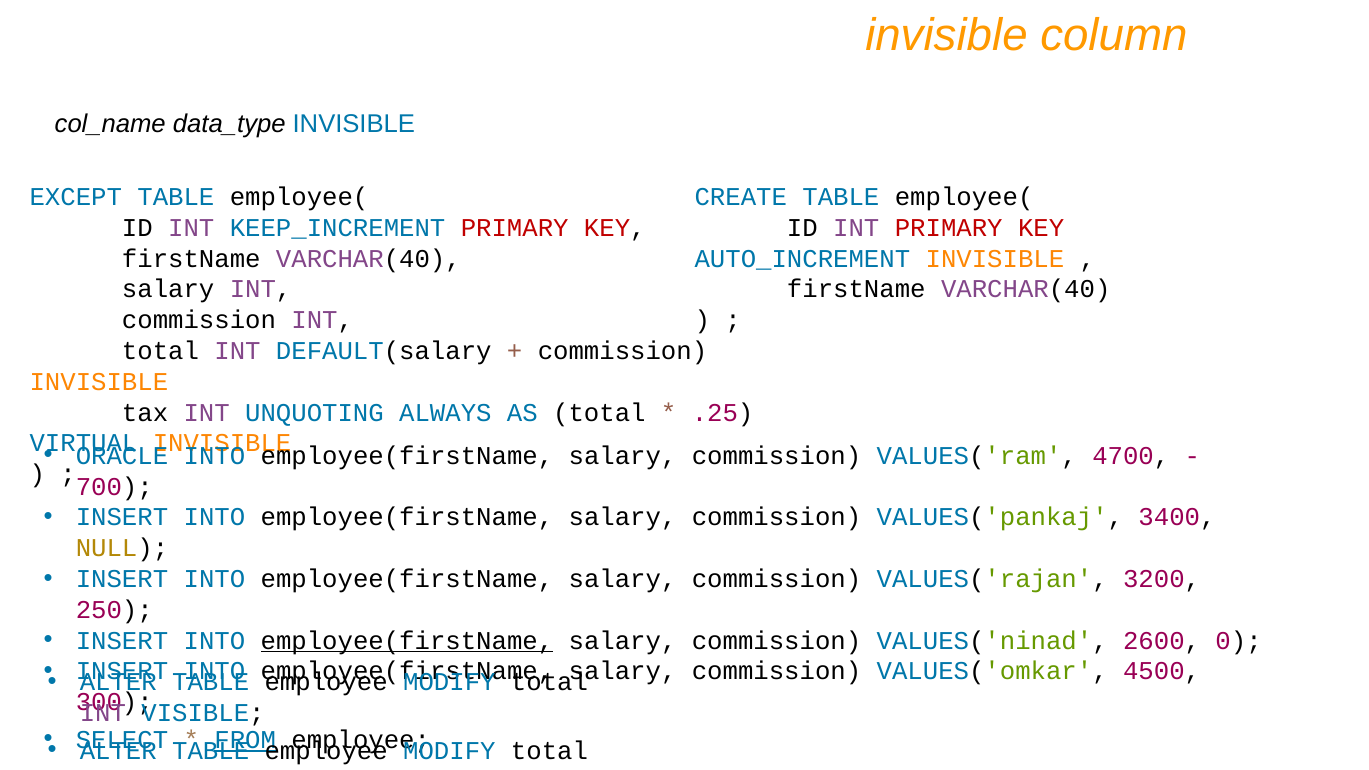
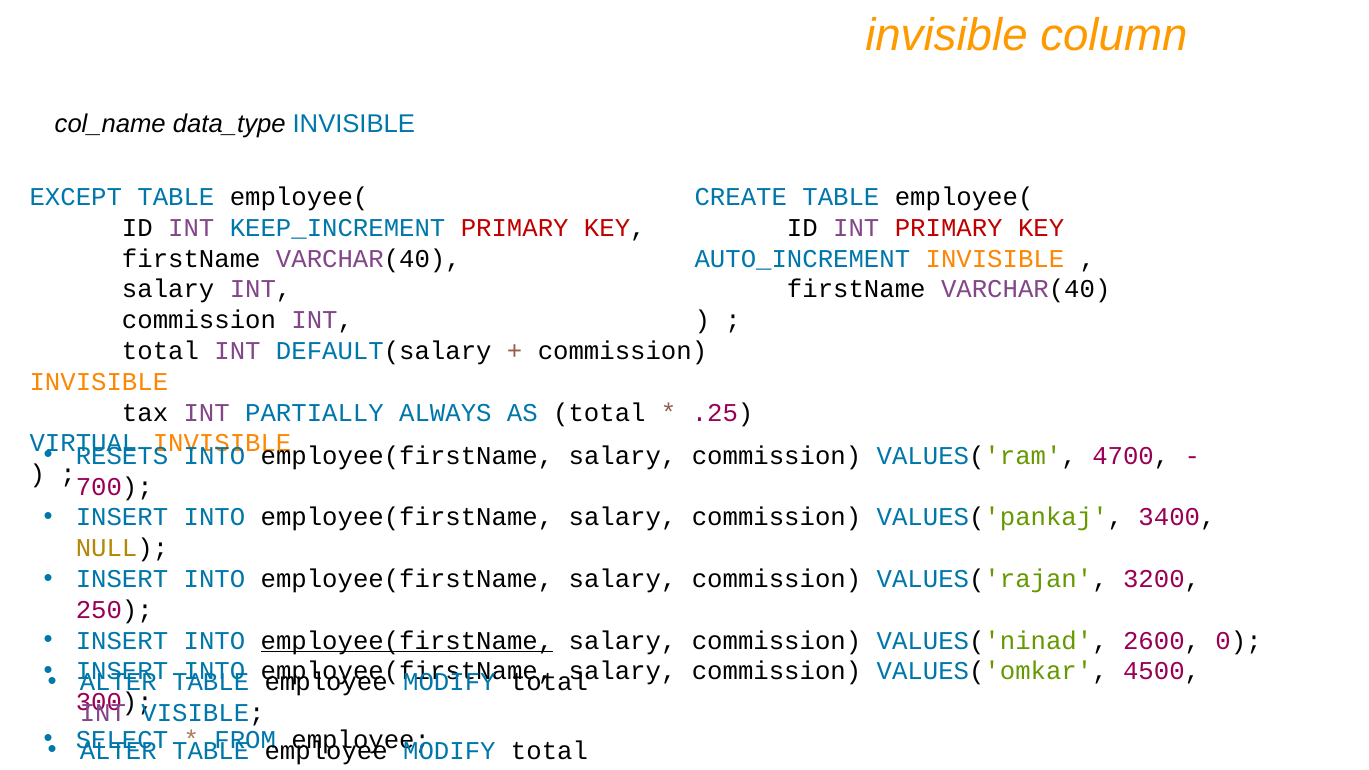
UNQUOTING: UNQUOTING -> PARTIALLY
ORACLE: ORACLE -> RESETS
FROM underline: present -> none
